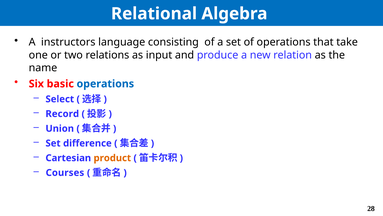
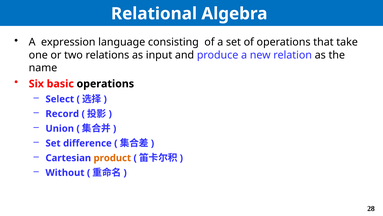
instructors: instructors -> expression
operations at (105, 84) colour: blue -> black
Courses: Courses -> Without
